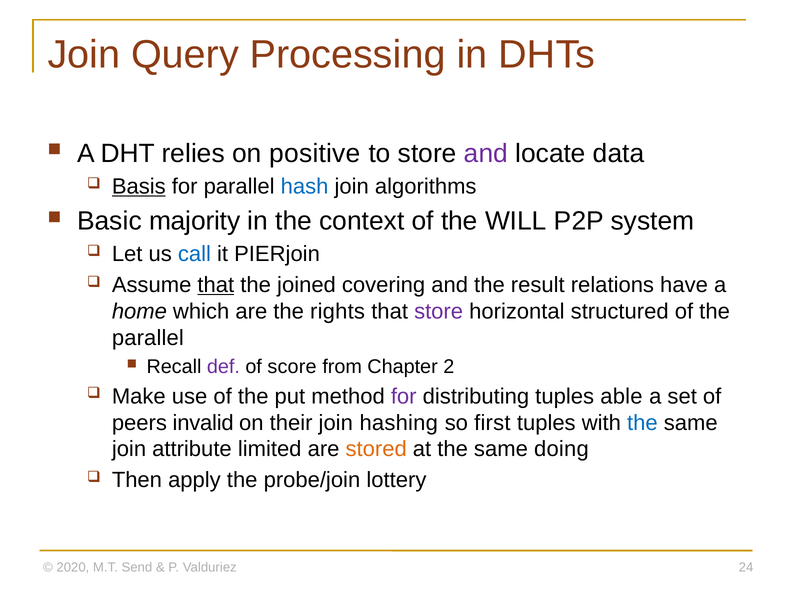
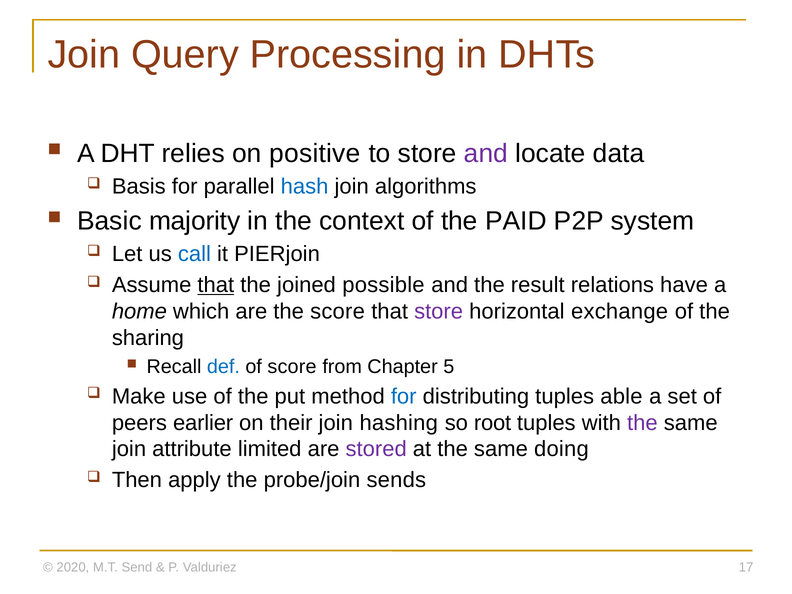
Basis underline: present -> none
WILL: WILL -> PAID
covering: covering -> possible
the rights: rights -> score
structured: structured -> exchange
parallel at (148, 338): parallel -> sharing
def colour: purple -> blue
2: 2 -> 5
for at (404, 396) colour: purple -> blue
invalid: invalid -> earlier
first: first -> root
the at (642, 423) colour: blue -> purple
stored colour: orange -> purple
lottery: lottery -> sends
24: 24 -> 17
